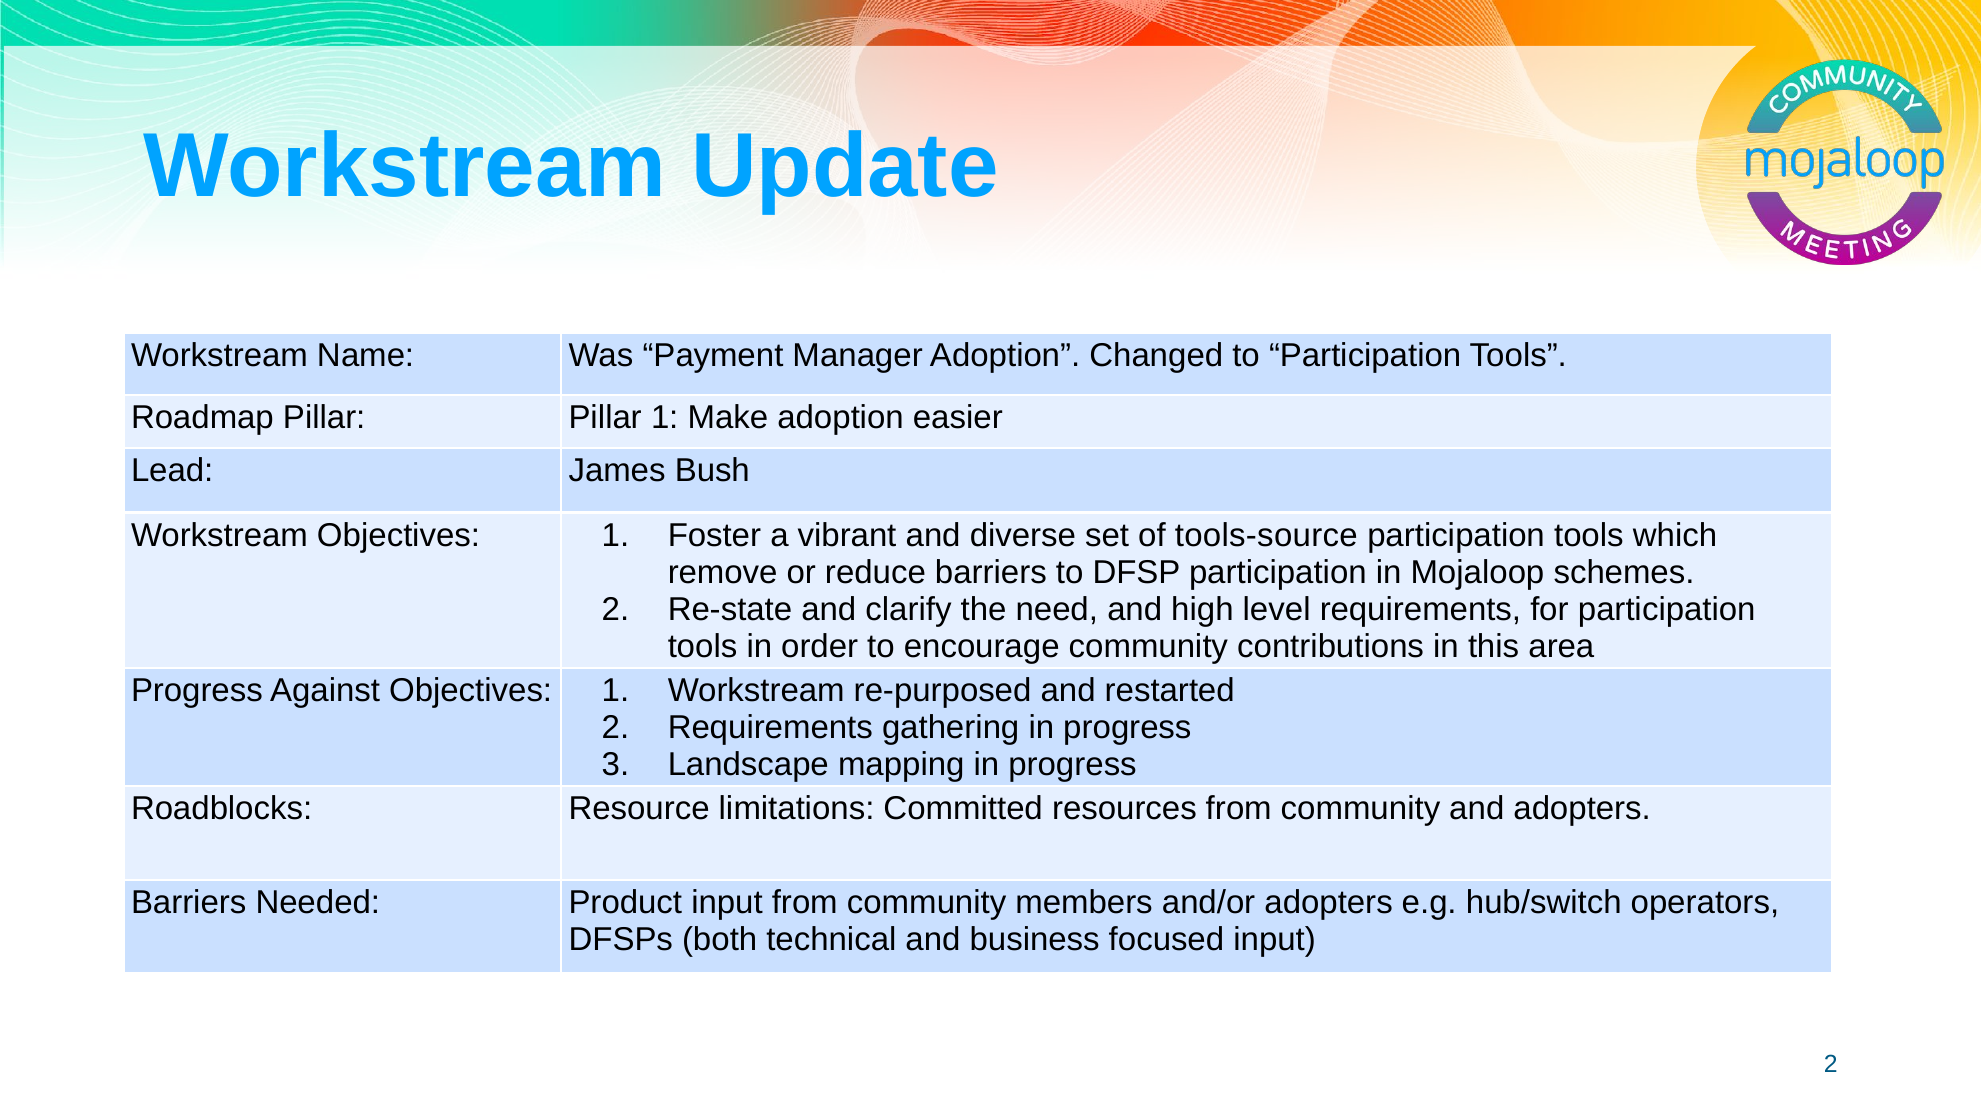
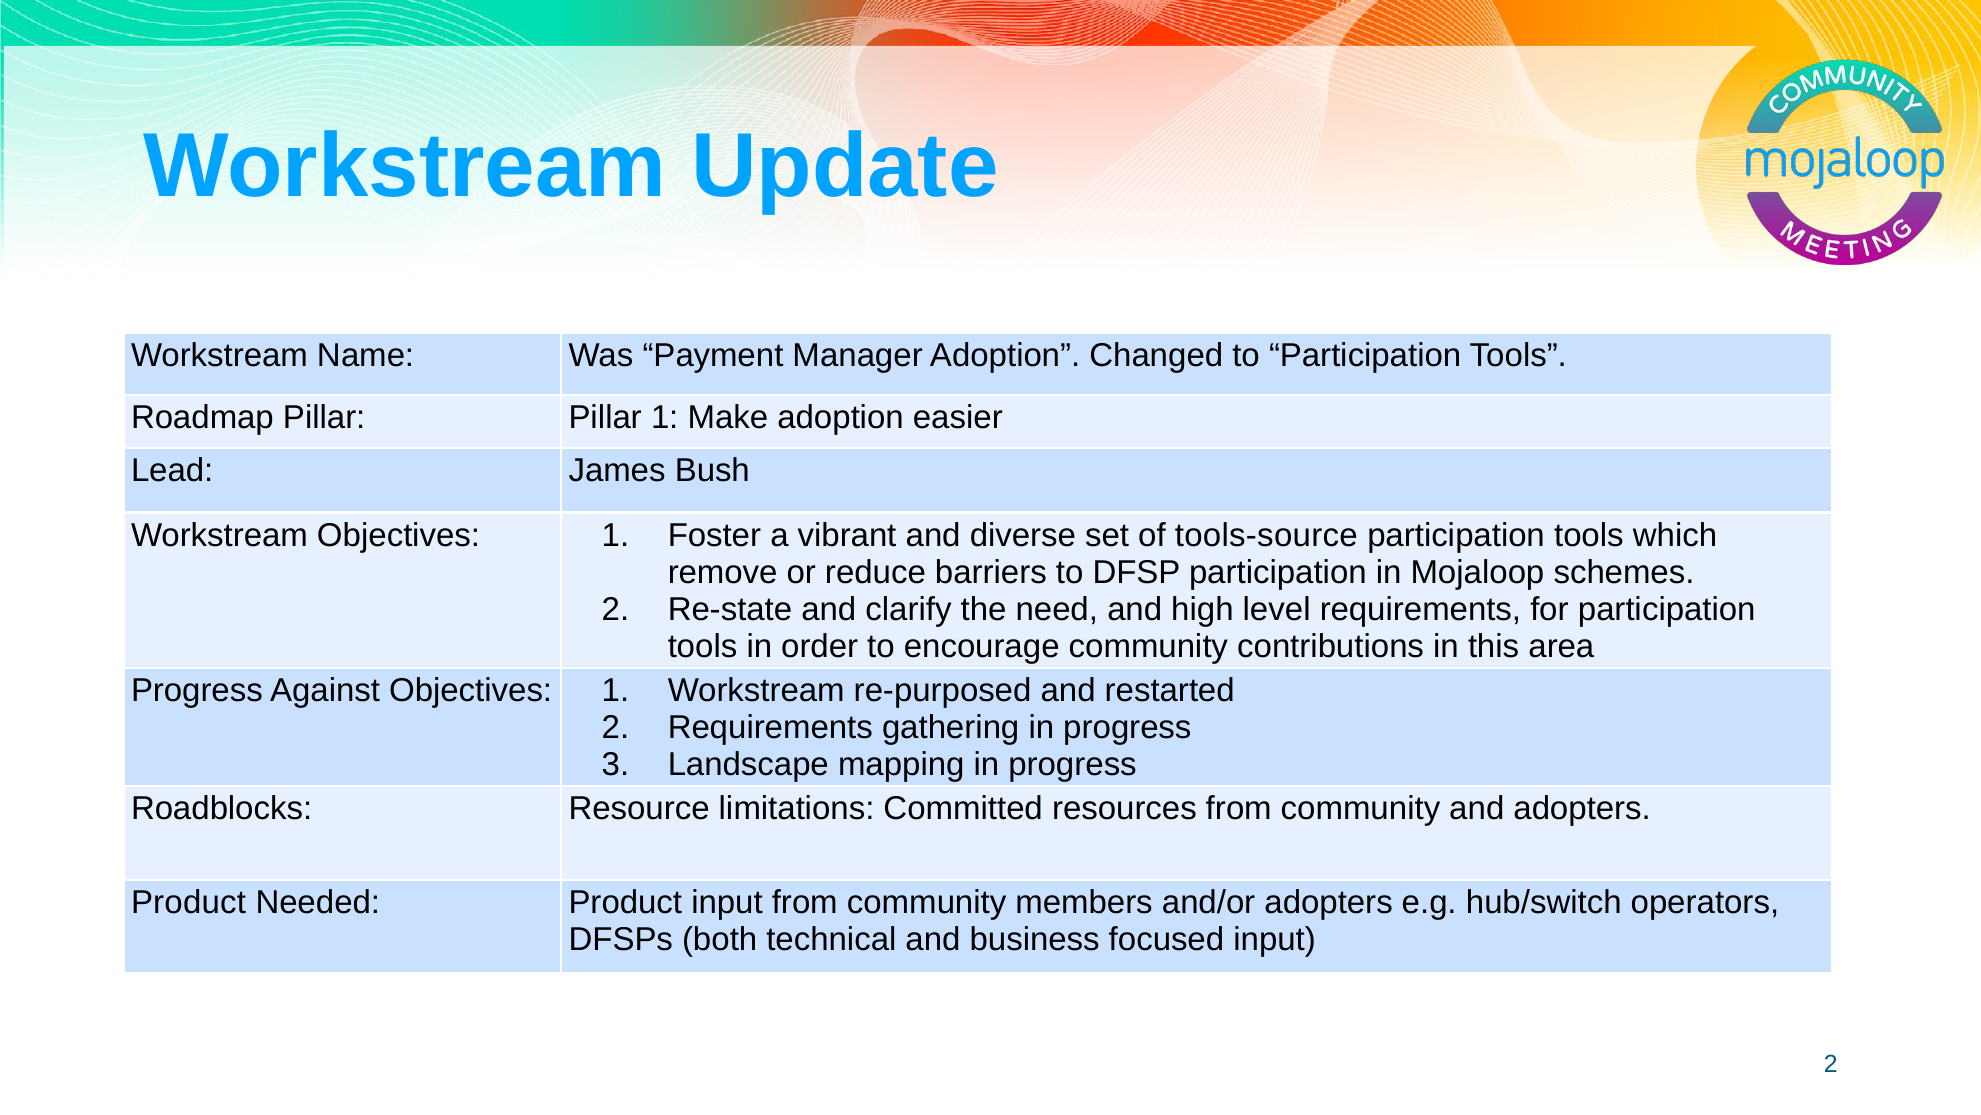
Barriers at (189, 902): Barriers -> Product
